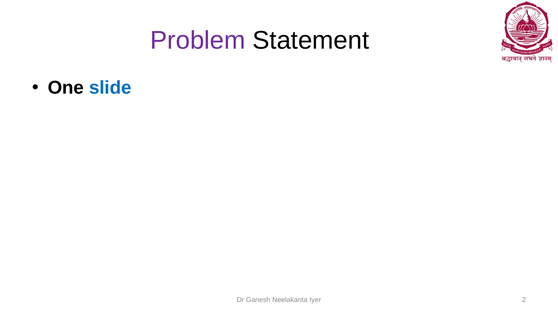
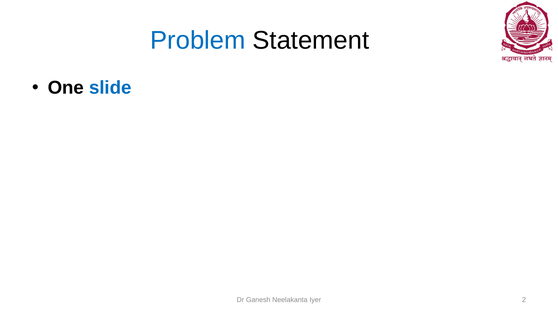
Problem colour: purple -> blue
